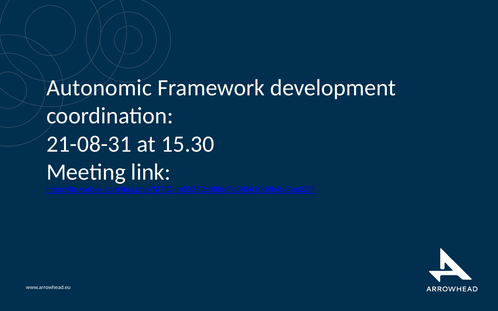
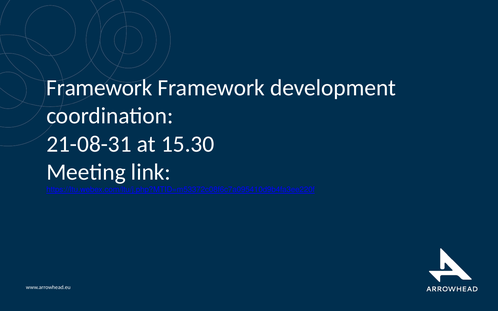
Autonomic at (99, 88): Autonomic -> Framework
